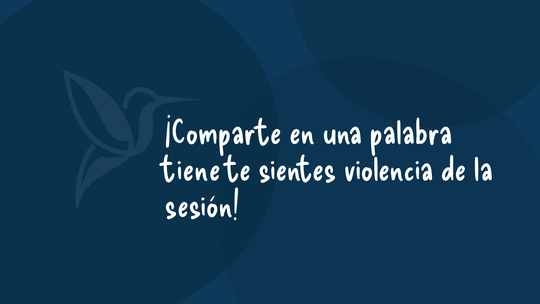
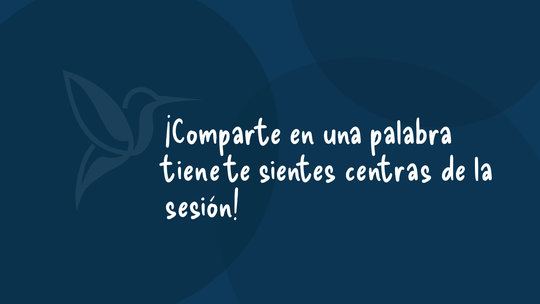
violencia: violencia -> centras
